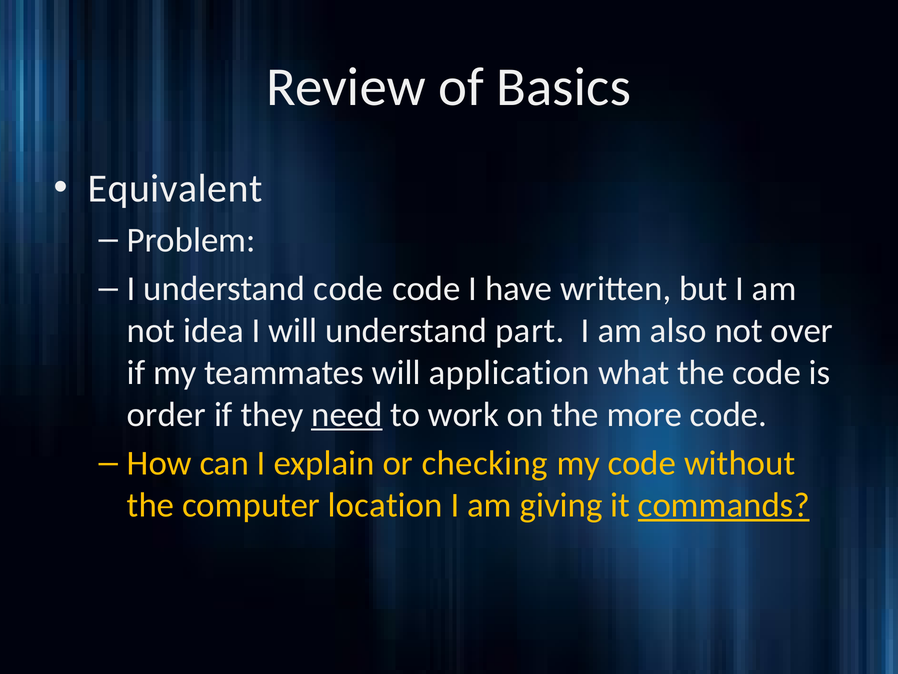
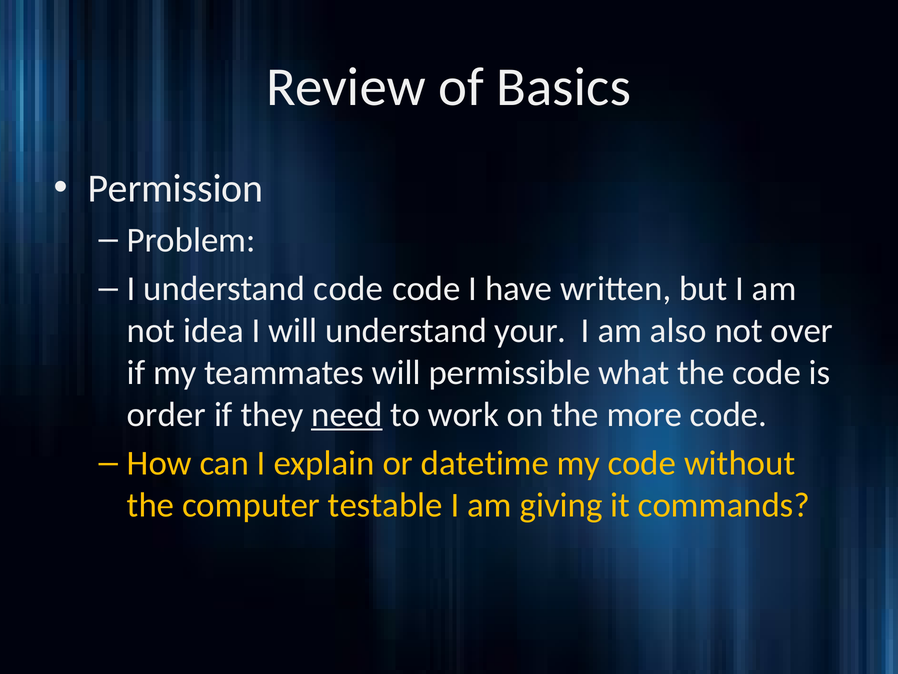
Equivalent: Equivalent -> Permission
part: part -> your
application: application -> permissible
checking: checking -> datetime
location: location -> testable
commands underline: present -> none
